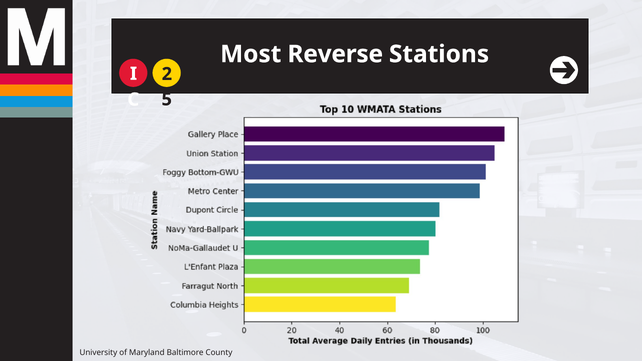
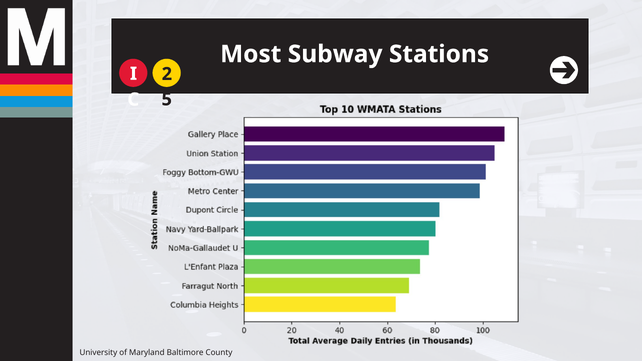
Reverse: Reverse -> Subway
